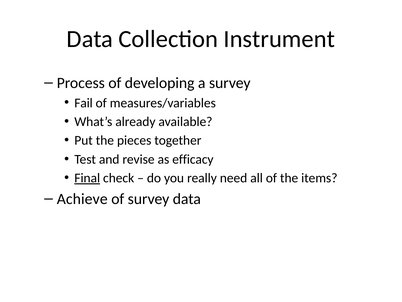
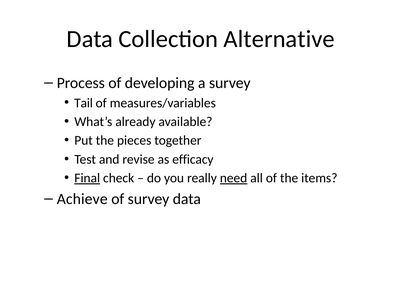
Instrument: Instrument -> Alternative
Fail: Fail -> Tail
need underline: none -> present
